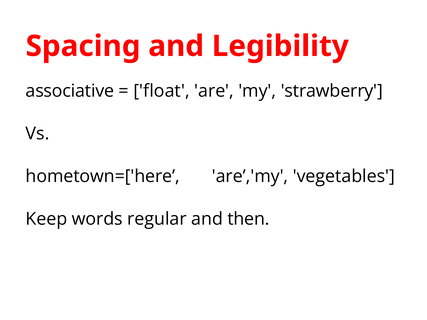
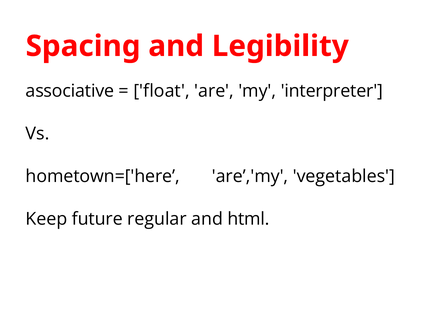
strawberry: strawberry -> interpreter
words: words -> future
then: then -> html
